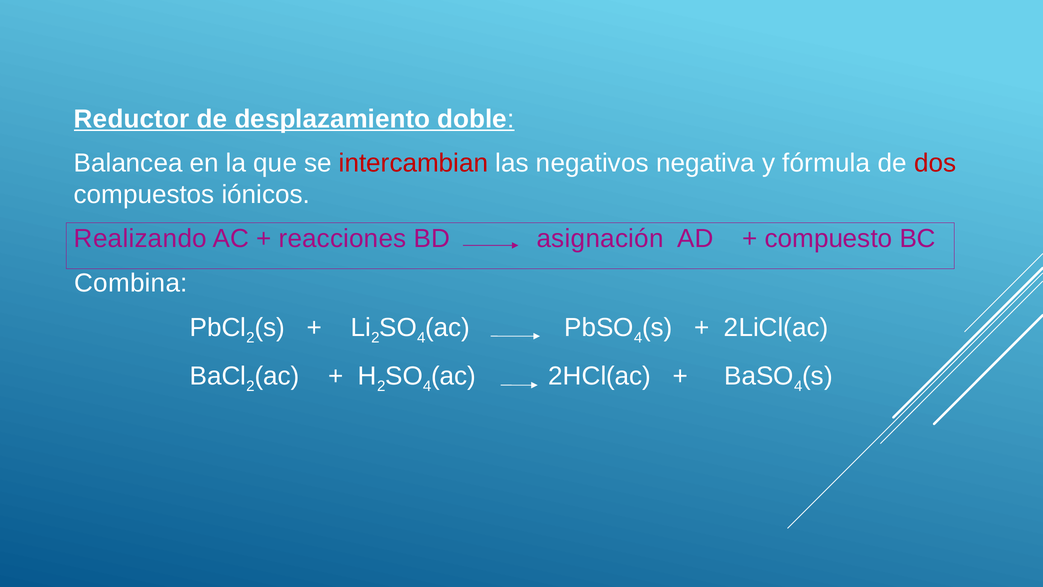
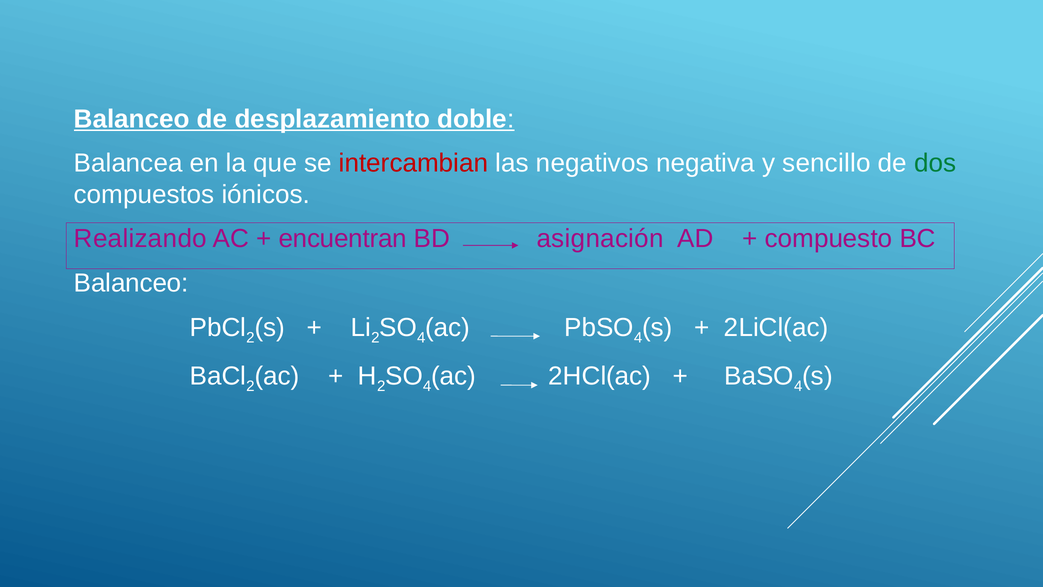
Reductor at (132, 119): Reductor -> Balanceo
fórmula: fórmula -> sencillo
dos colour: red -> green
reacciones: reacciones -> encuentran
Combina at (131, 283): Combina -> Balanceo
